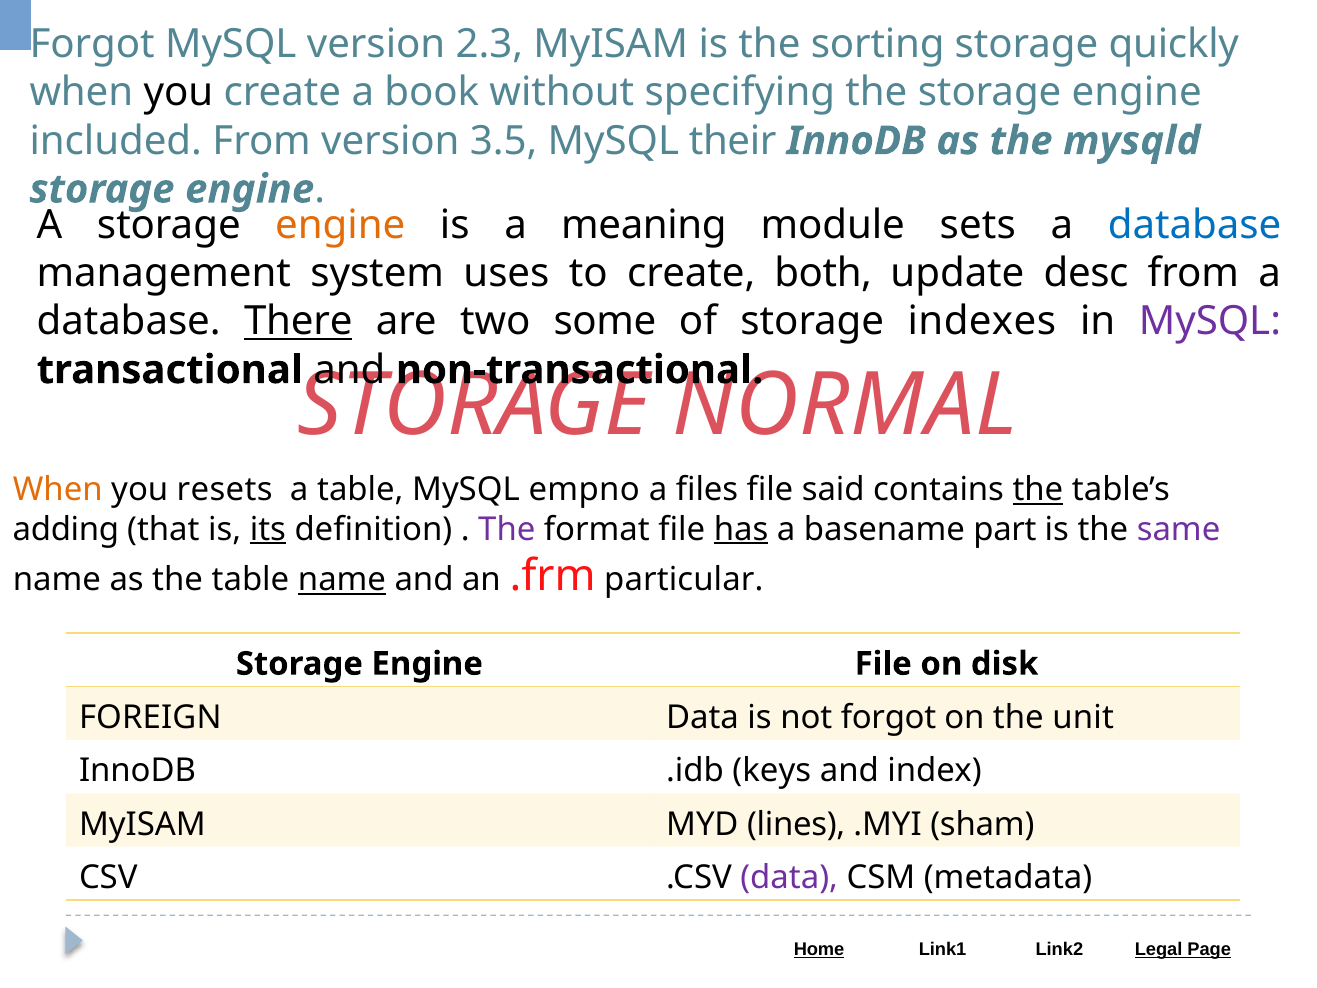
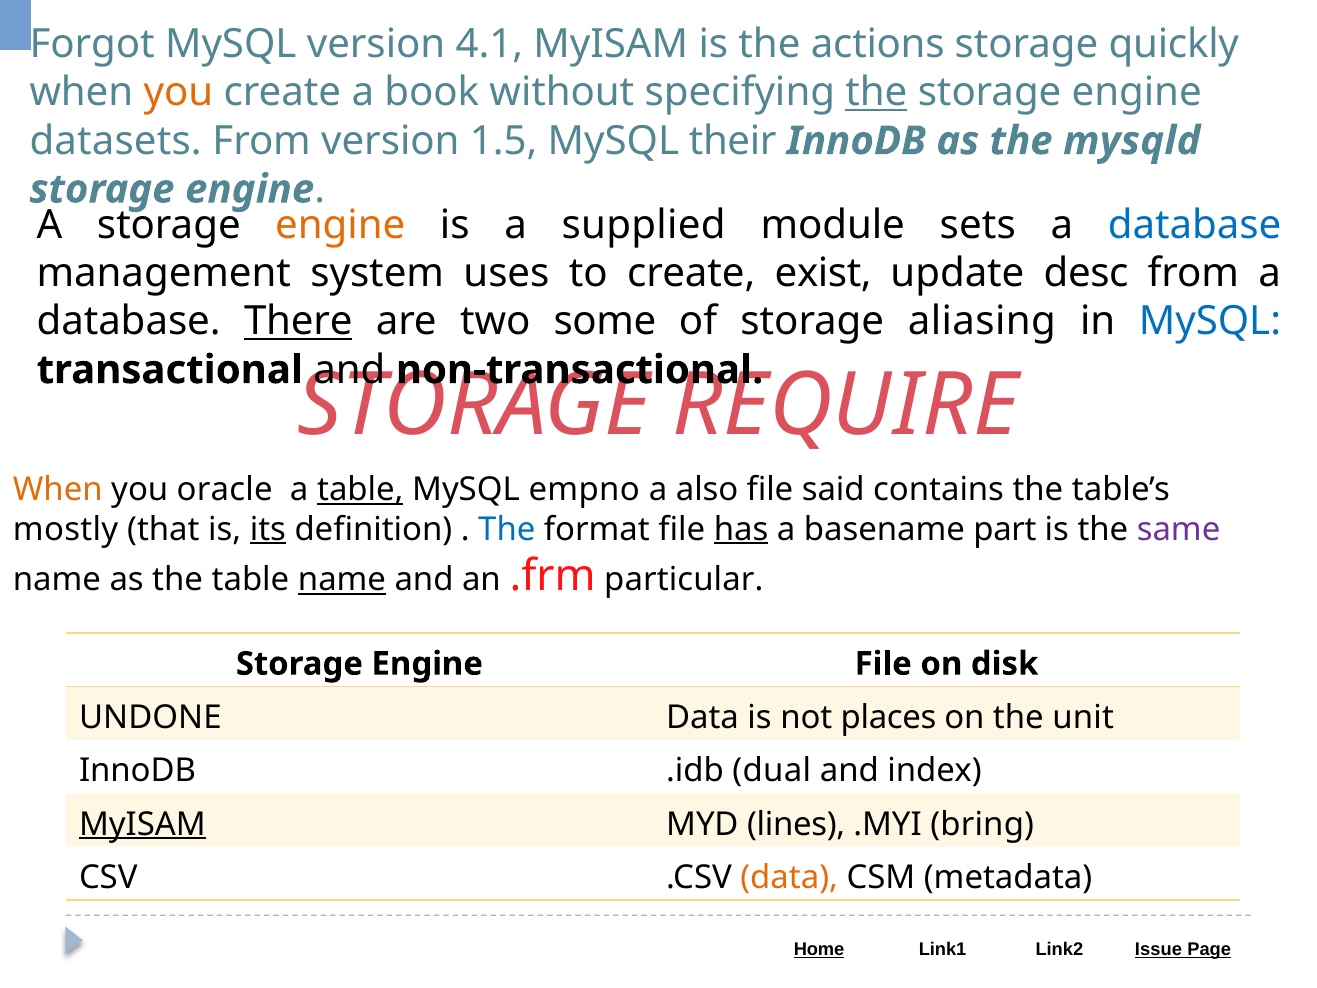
2.3: 2.3 -> 4.1
sorting: sorting -> actions
you at (178, 93) colour: black -> orange
the at (876, 93) underline: none -> present
included: included -> datasets
3.5: 3.5 -> 1.5
meaning: meaning -> supplied
both: both -> exist
indexes: indexes -> aliasing
MySQL at (1210, 322) colour: purple -> blue
NORMAL: NORMAL -> REQUIRE
resets: resets -> oracle
table at (360, 489) underline: none -> present
files: files -> also
the at (1038, 489) underline: present -> none
adding: adding -> mostly
The at (507, 529) colour: purple -> blue
FOREIGN: FOREIGN -> UNDONE
not forgot: forgot -> places
keys: keys -> dual
MyISAM at (142, 824) underline: none -> present
sham: sham -> bring
data at (789, 877) colour: purple -> orange
Legal: Legal -> Issue
